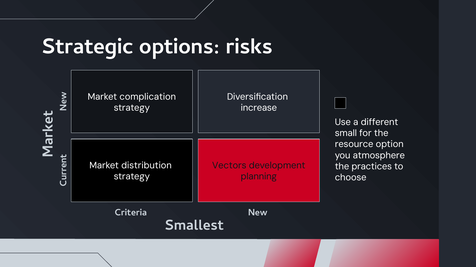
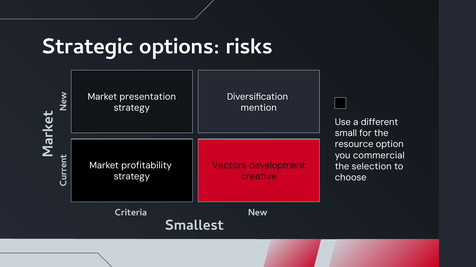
complication: complication -> presentation
increase: increase -> mention
atmosphere: atmosphere -> commercial
distribution: distribution -> profitability
practices: practices -> selection
planning: planning -> creative
